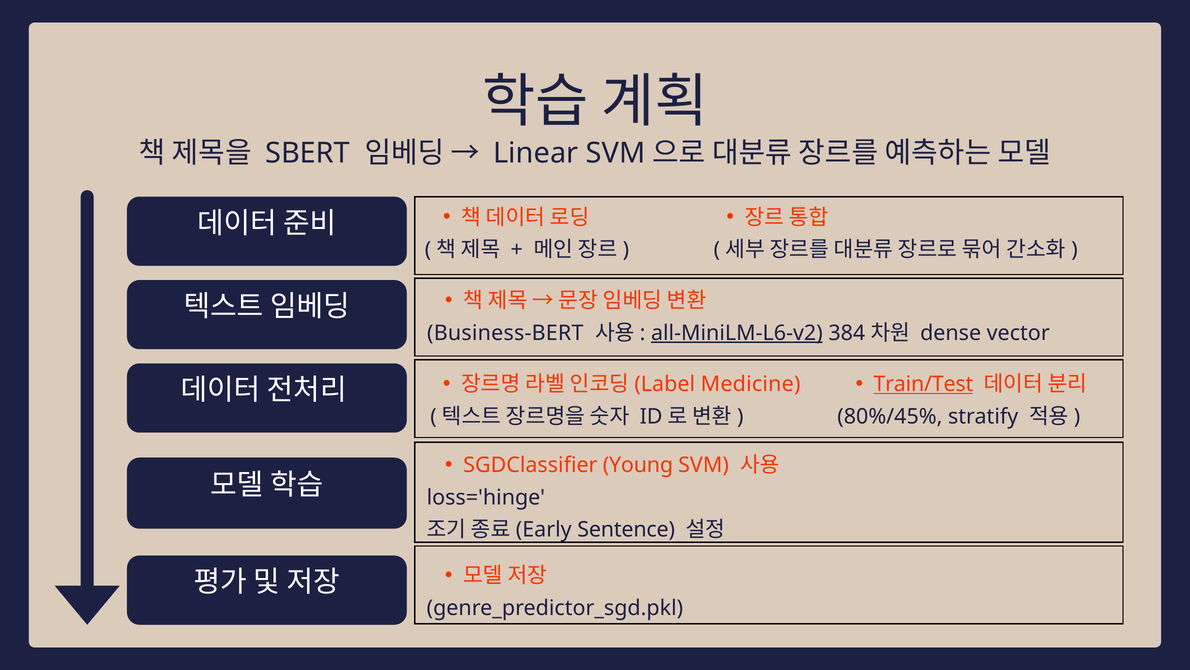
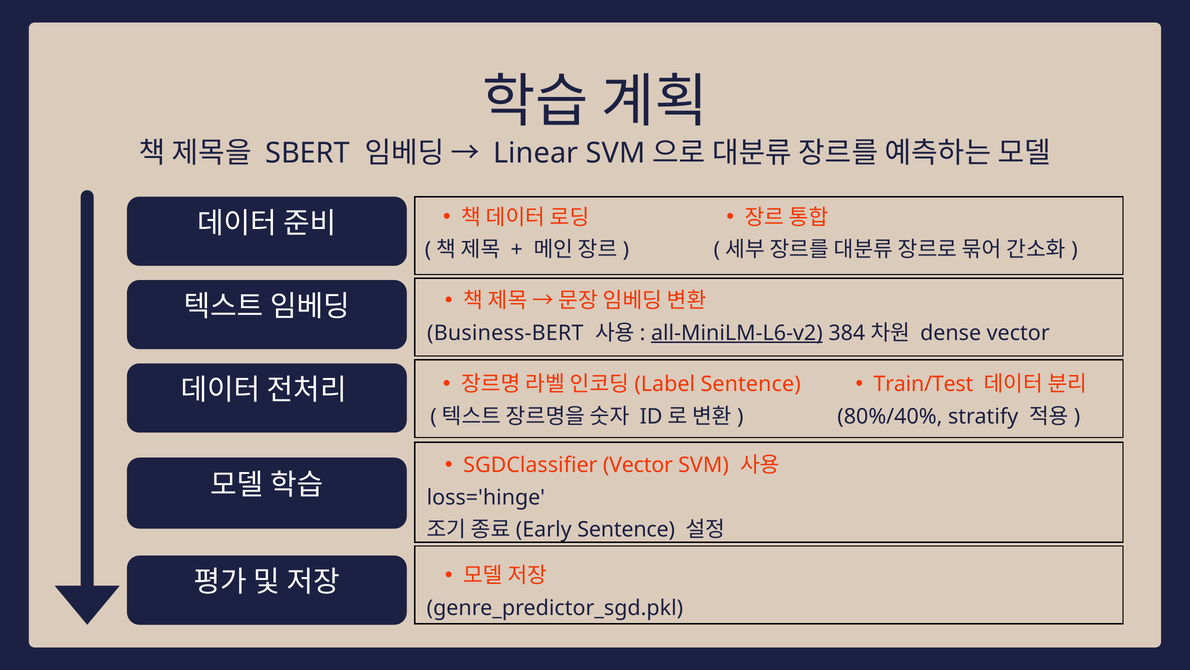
Medicine at (751, 384): Medicine -> Sentence
Train/Test underline: present -> none
80%/45%: 80%/45% -> 80%/40%
SGDClassifier Young: Young -> Vector
